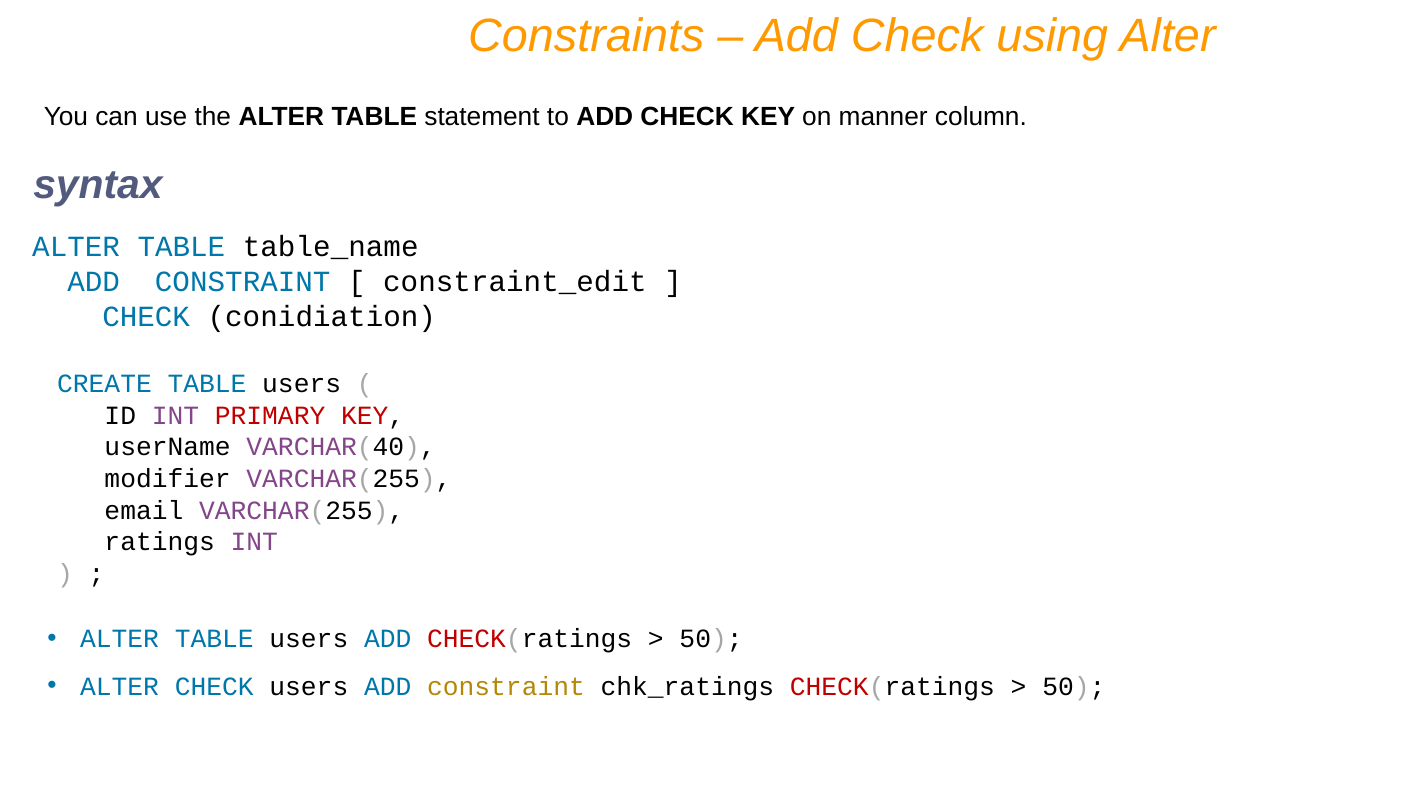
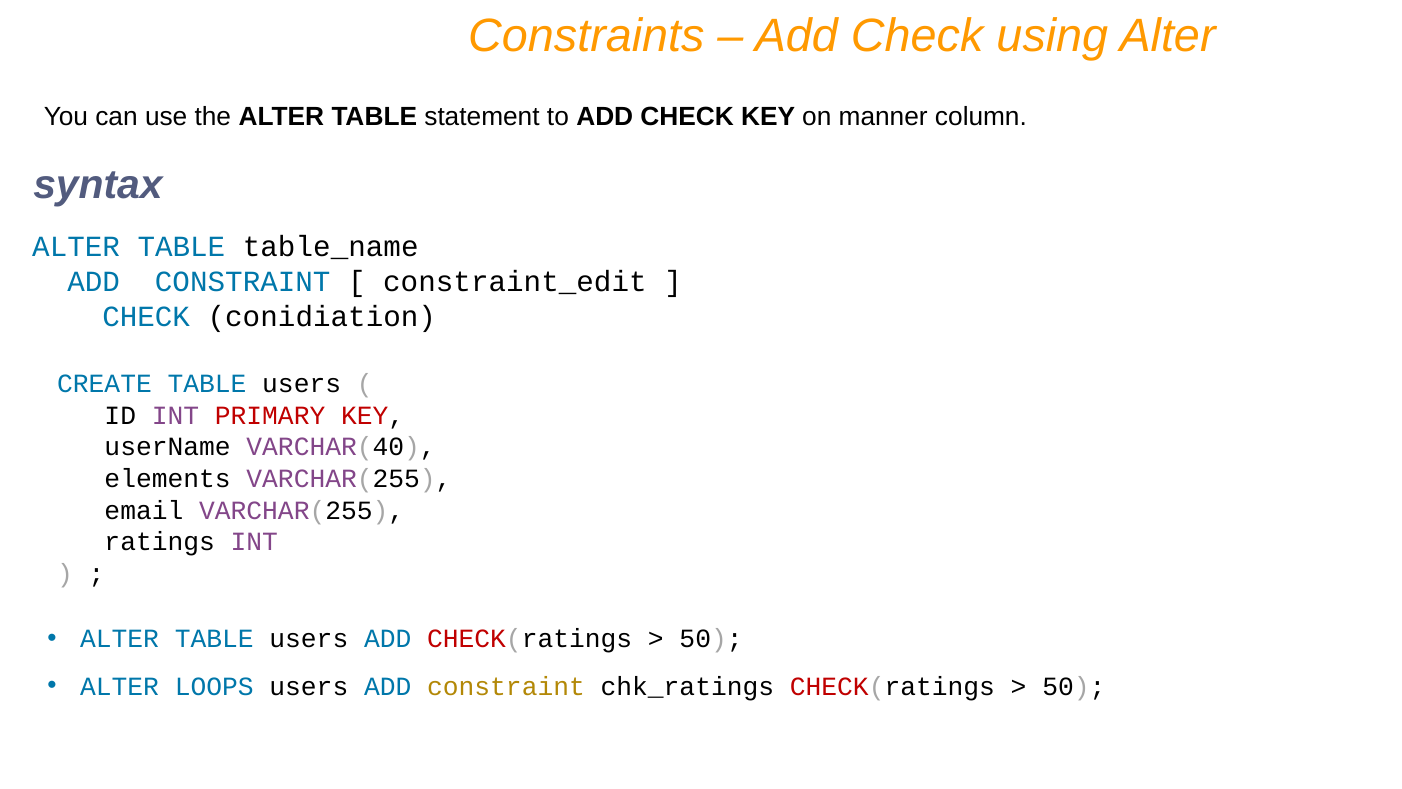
modifier: modifier -> elements
ALTER CHECK: CHECK -> LOOPS
